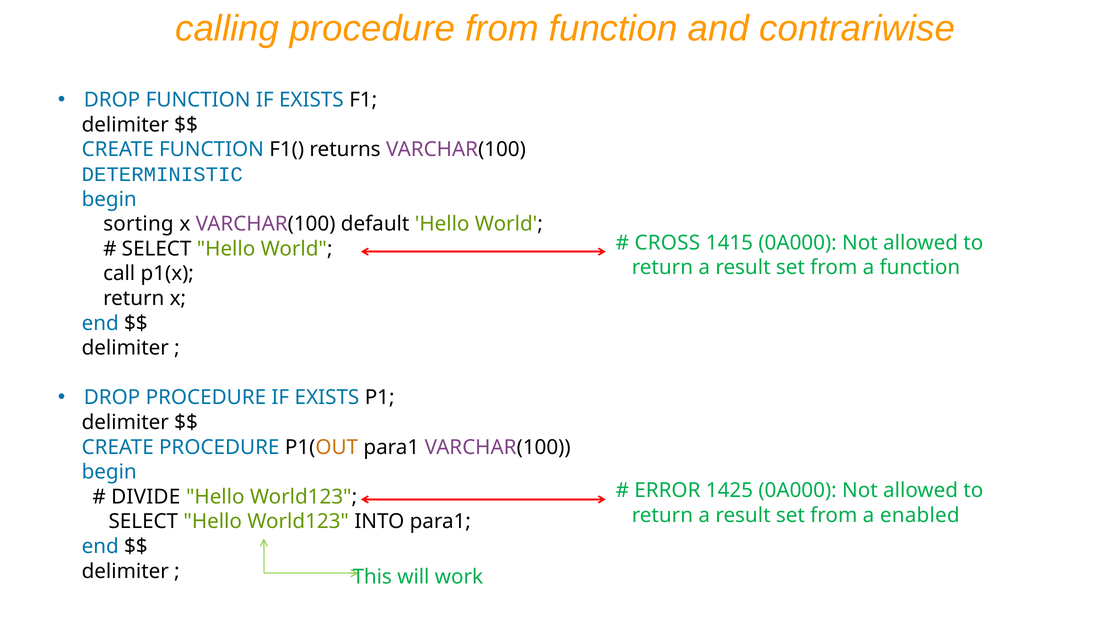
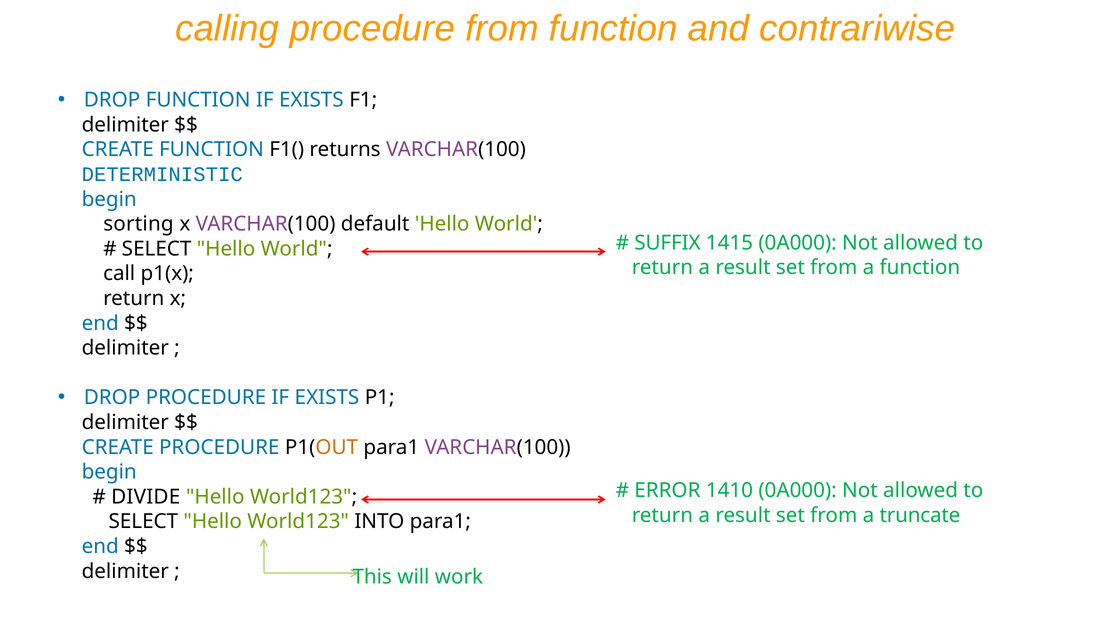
CROSS: CROSS -> SUFFIX
1425: 1425 -> 1410
enabled: enabled -> truncate
